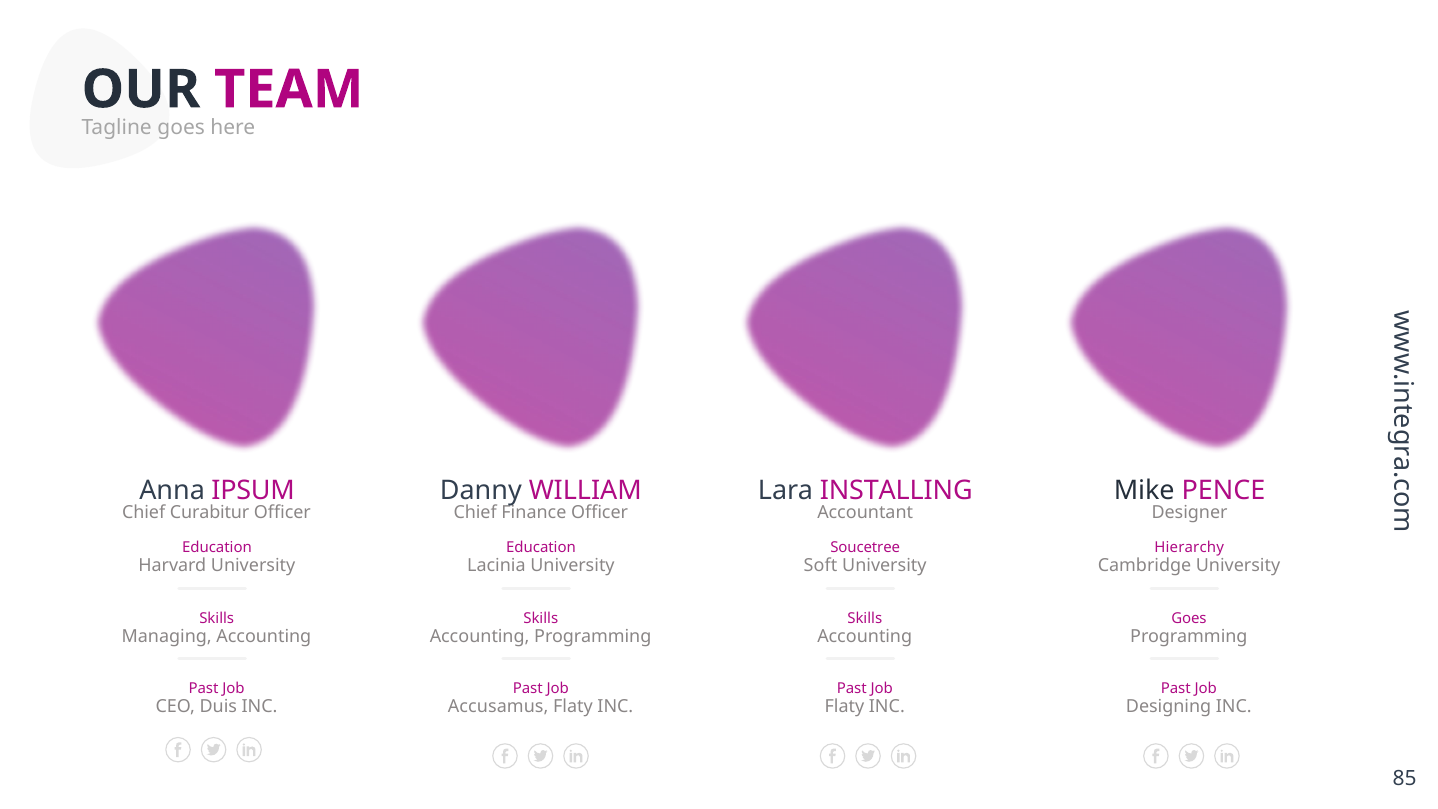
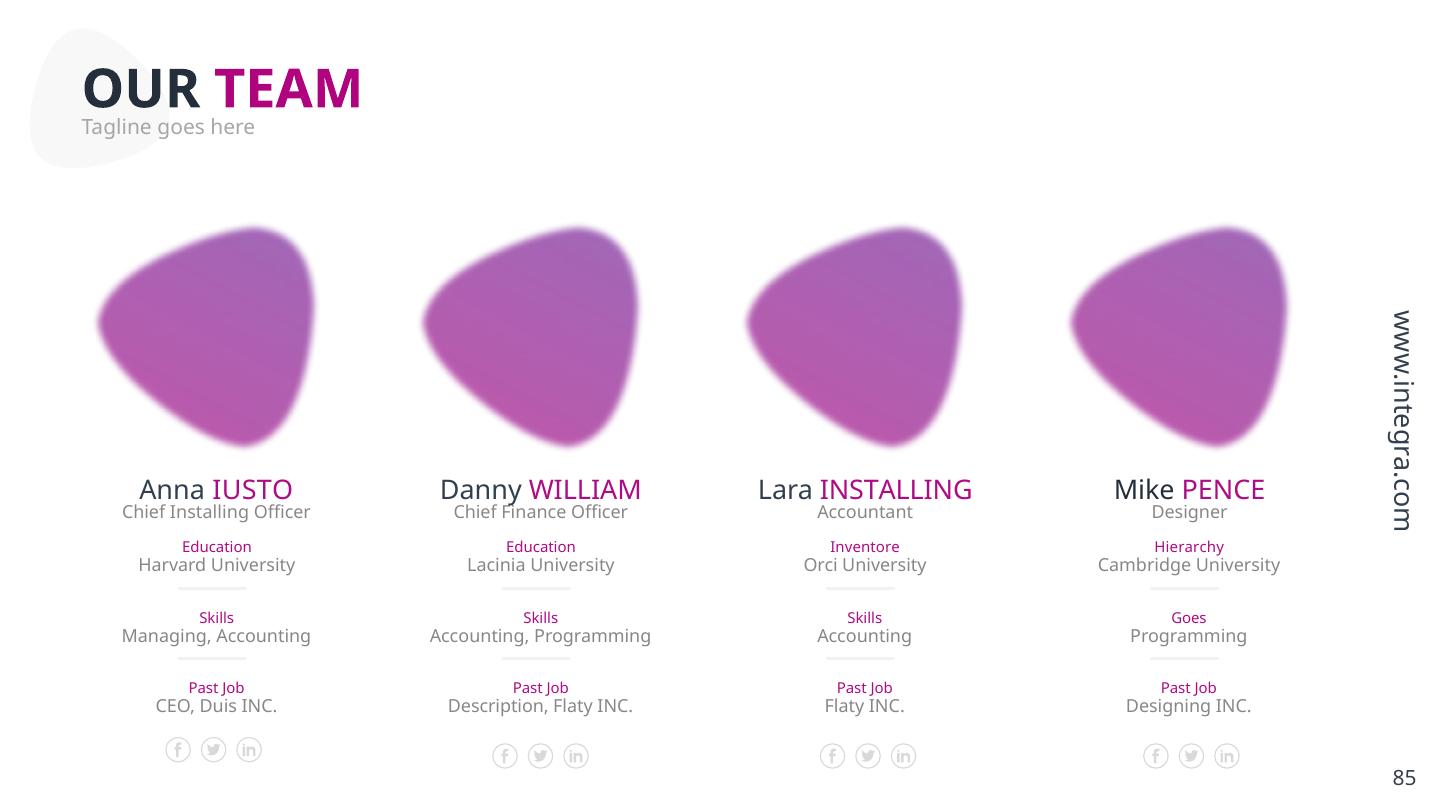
IPSUM: IPSUM -> IUSTO
Chief Curabitur: Curabitur -> Installing
Soucetree: Soucetree -> Inventore
Soft: Soft -> Orci
Accusamus: Accusamus -> Description
